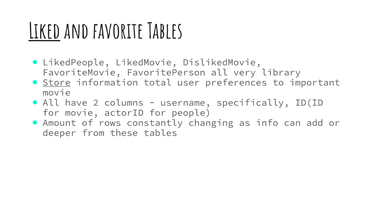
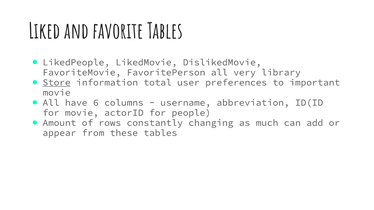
Liked underline: present -> none
2: 2 -> 6
specifically: specifically -> abbreviation
info: info -> much
deeper: deeper -> appear
